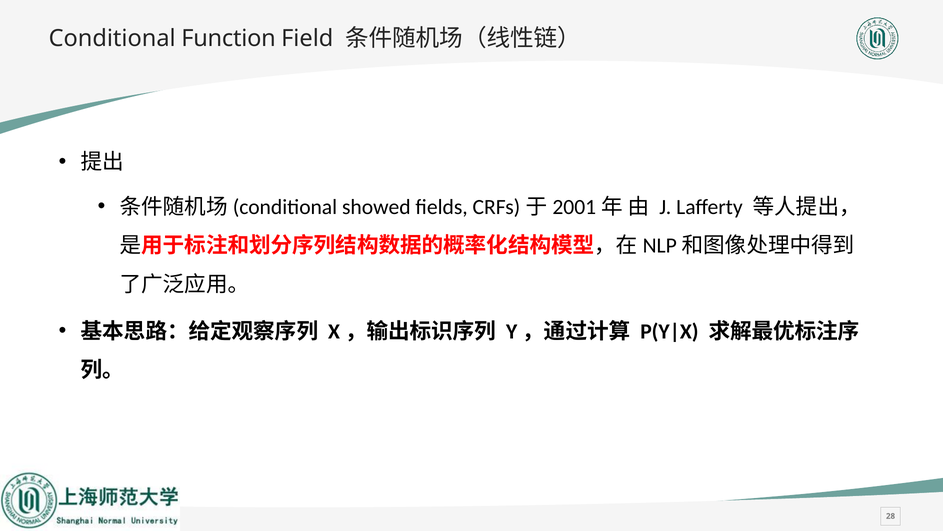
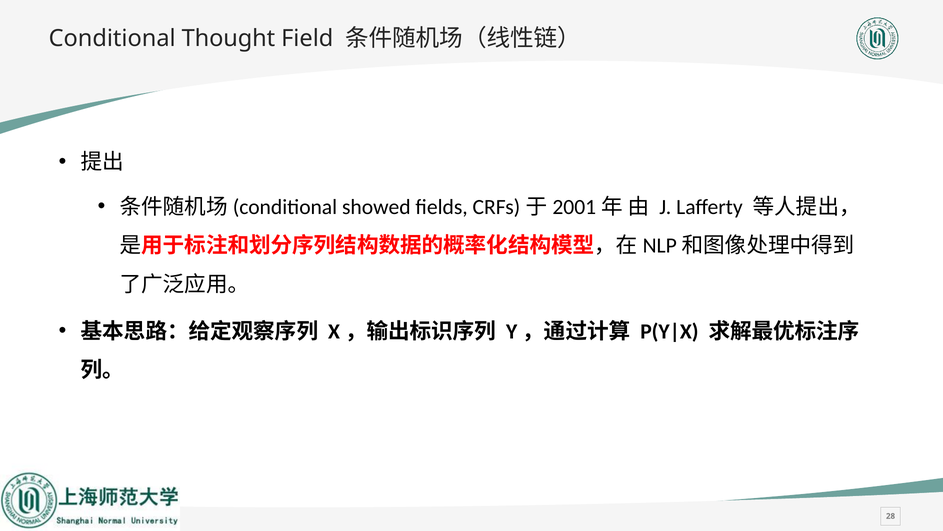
Function: Function -> Thought
